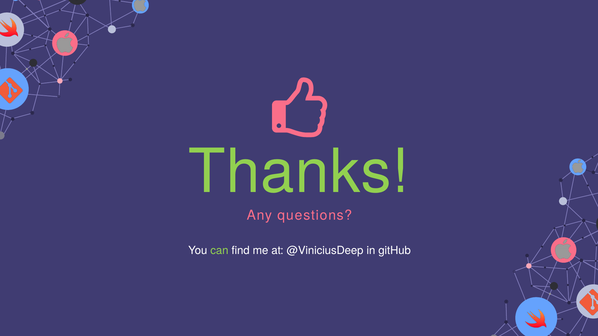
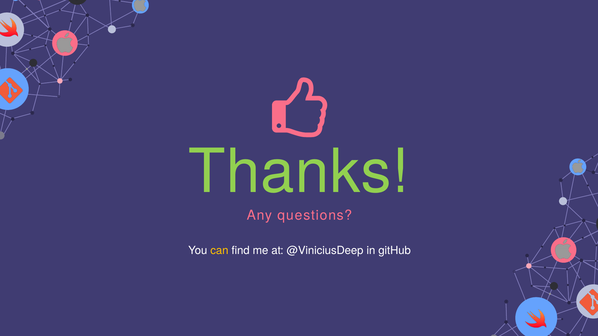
can colour: light green -> yellow
